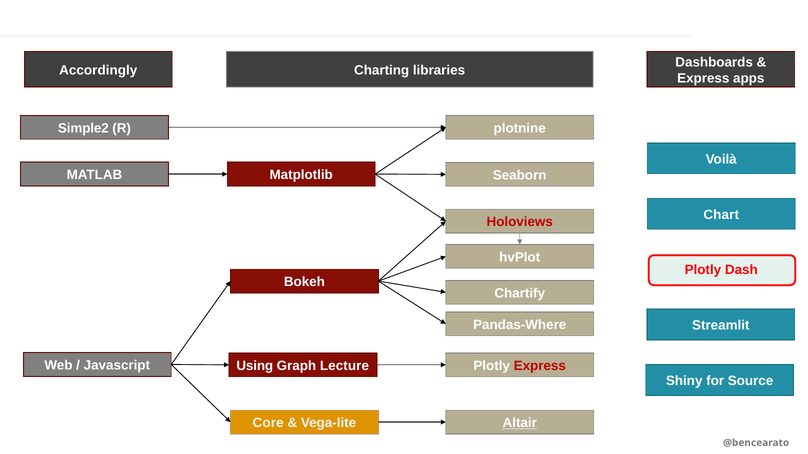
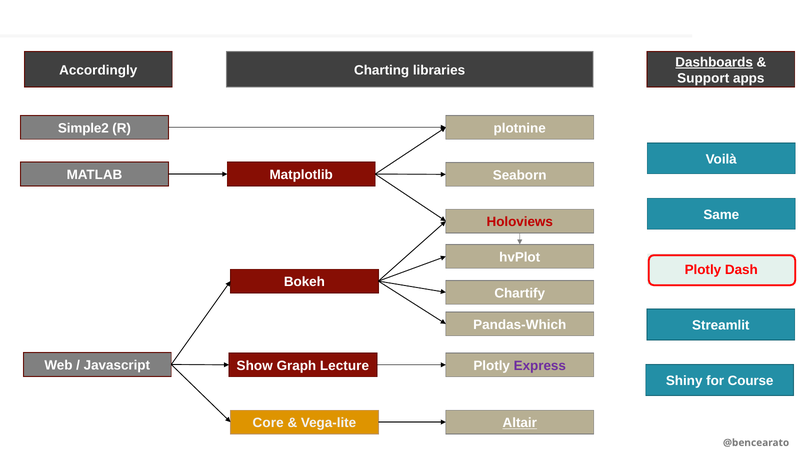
Dashboards underline: none -> present
Express at (703, 78): Express -> Support
Chart: Chart -> Same
Pandas-Where: Pandas-Where -> Pandas-Which
Using: Using -> Show
Express at (540, 366) colour: red -> purple
Source: Source -> Course
